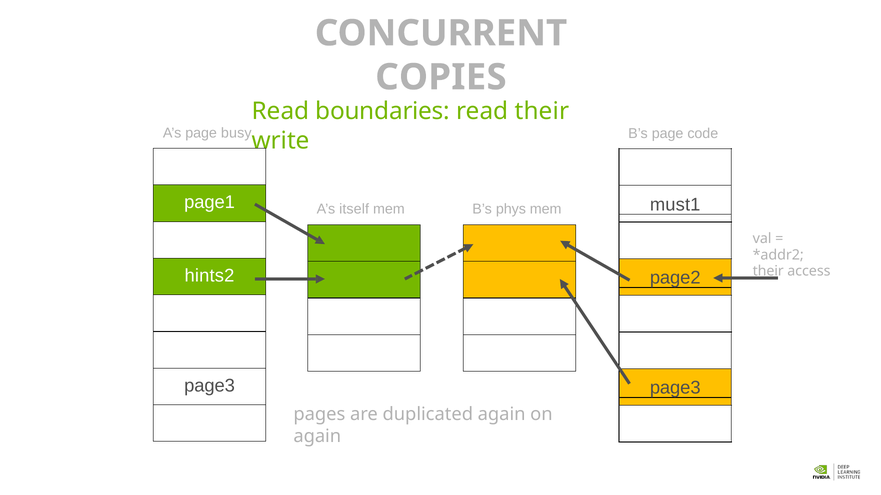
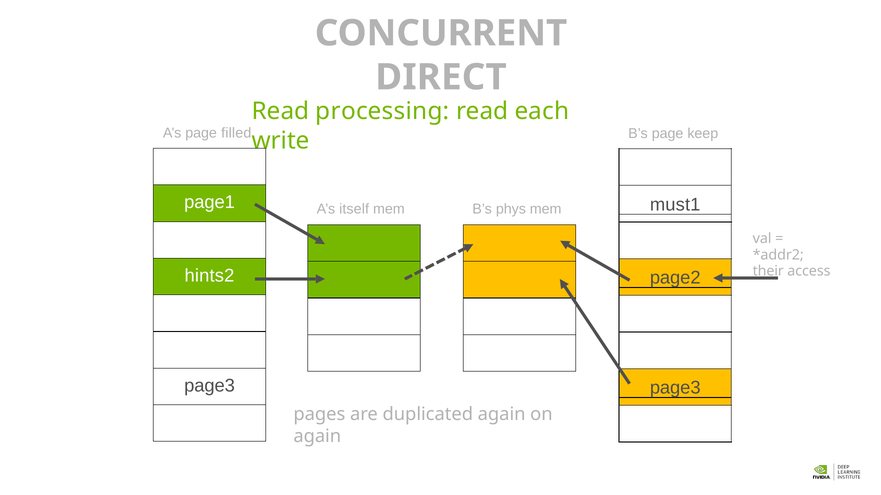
COPIES: COPIES -> DIRECT
boundaries: boundaries -> processing
read their: their -> each
busy: busy -> filled
code: code -> keep
